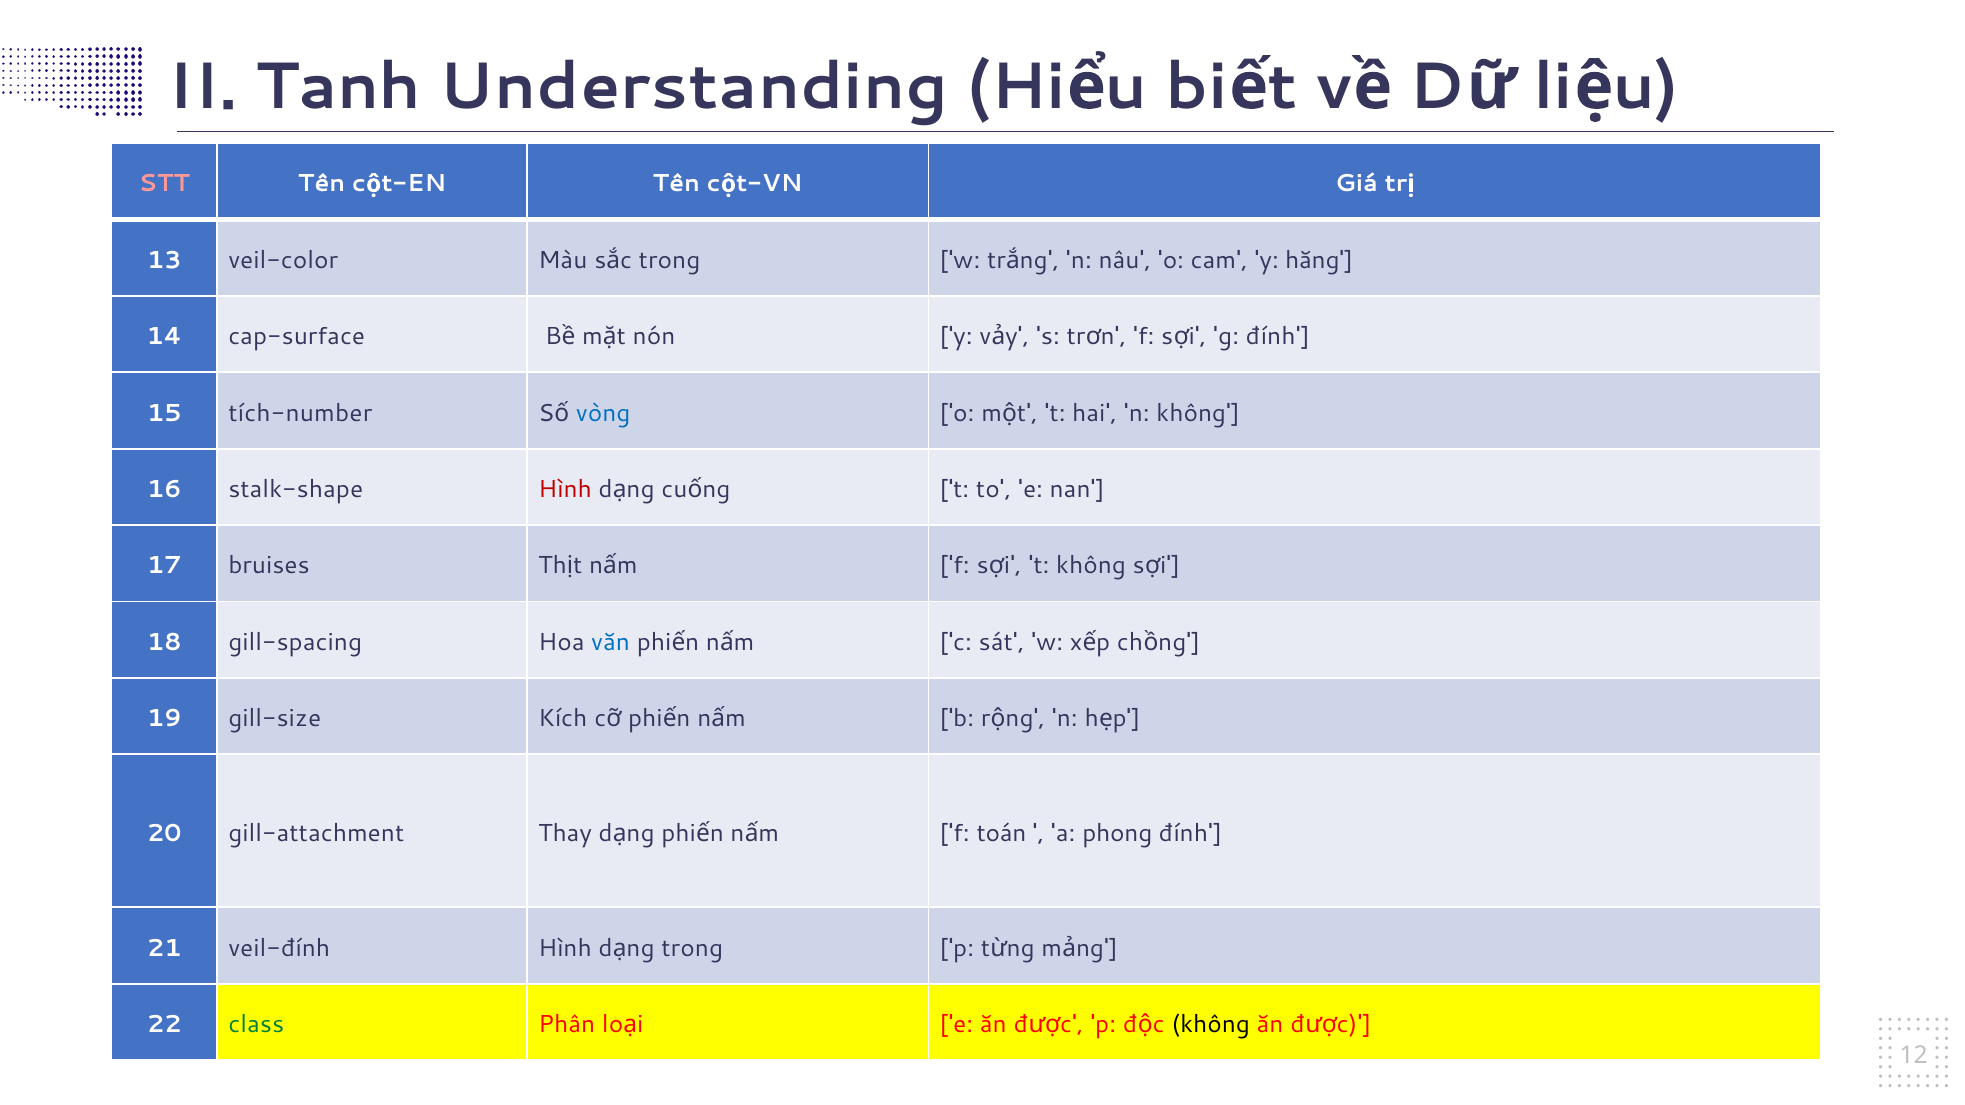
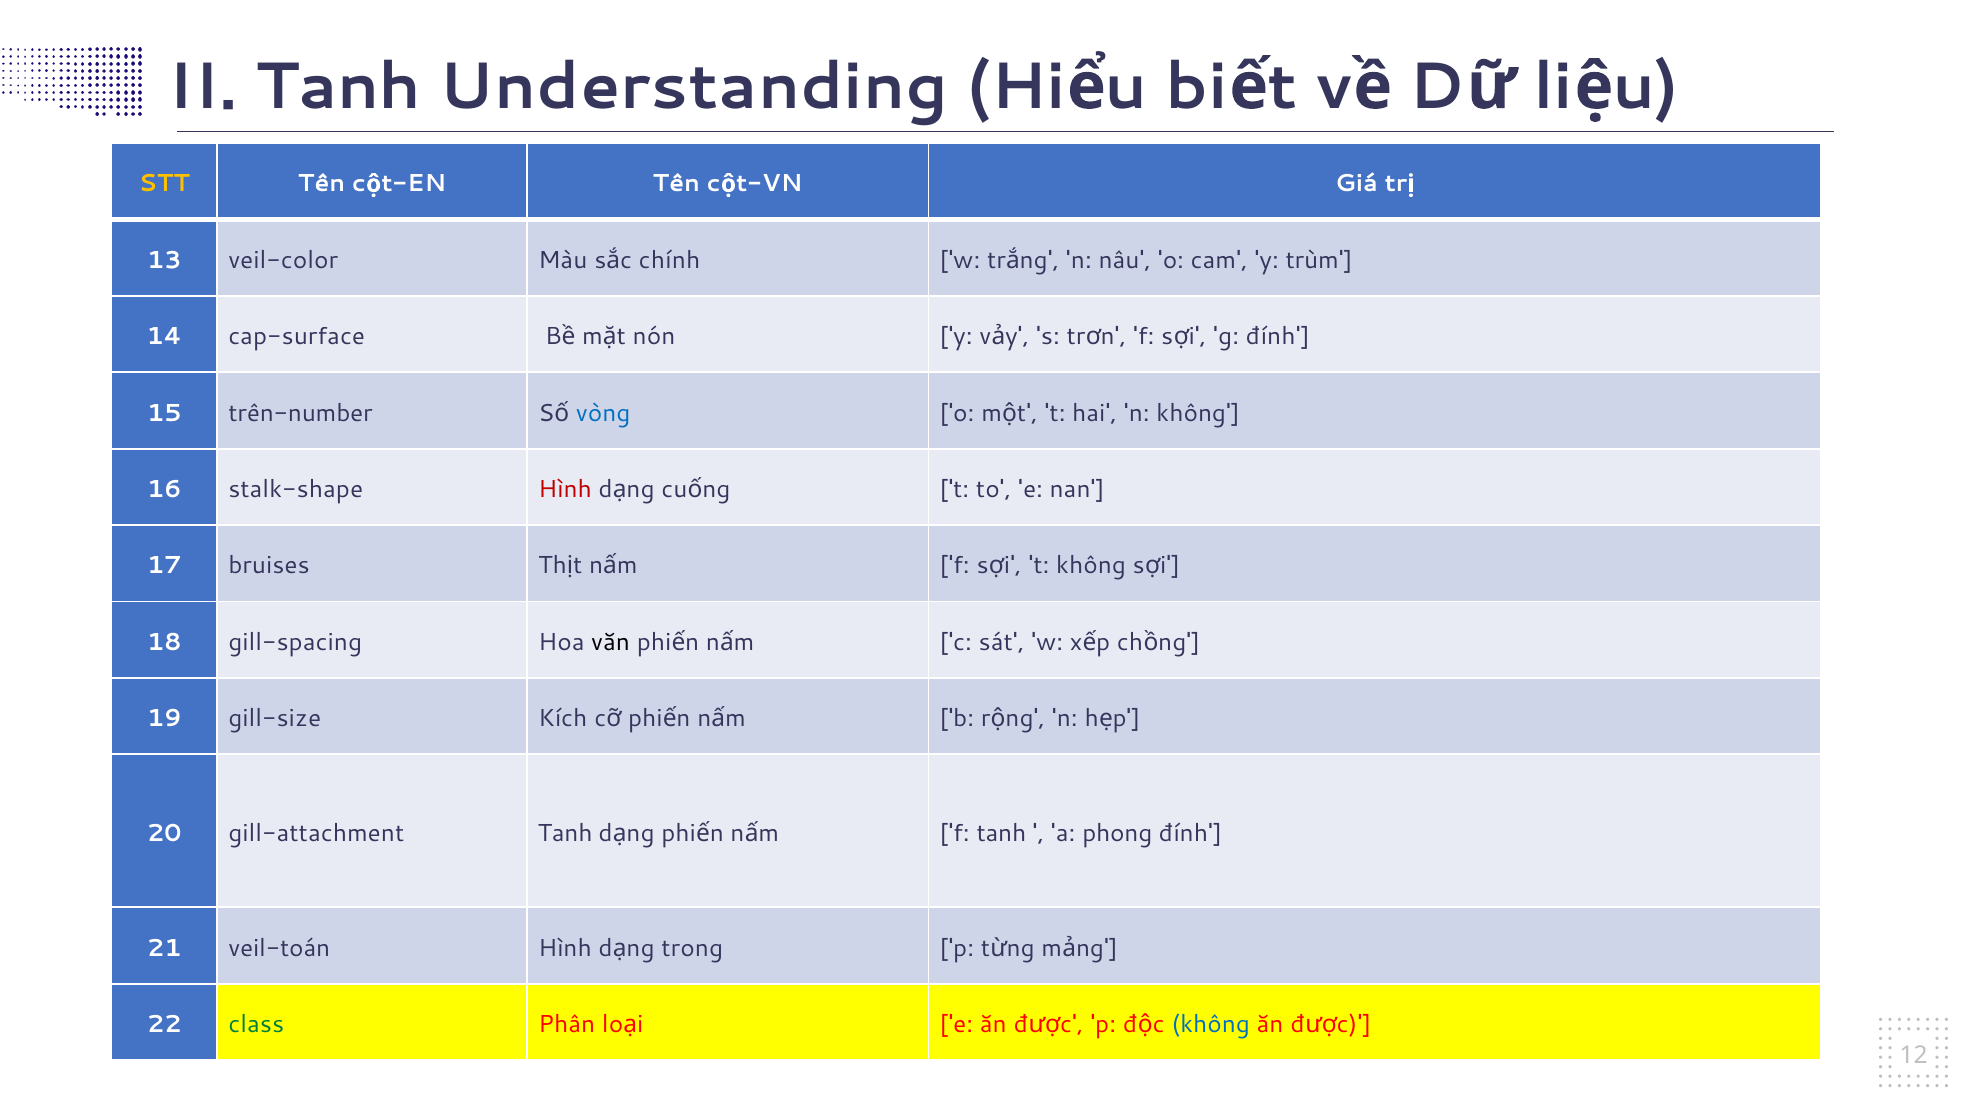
STT colour: pink -> yellow
c trong: trong -> chính
hăng: hăng -> trùm
tích-number: tích-number -> trên-number
văn colour: blue -> black
gill-attachment Thay: Thay -> Tanh
f toán: toán -> tanh
veil-đính: veil-đính -> veil-toán
không at (1211, 1025) colour: black -> blue
